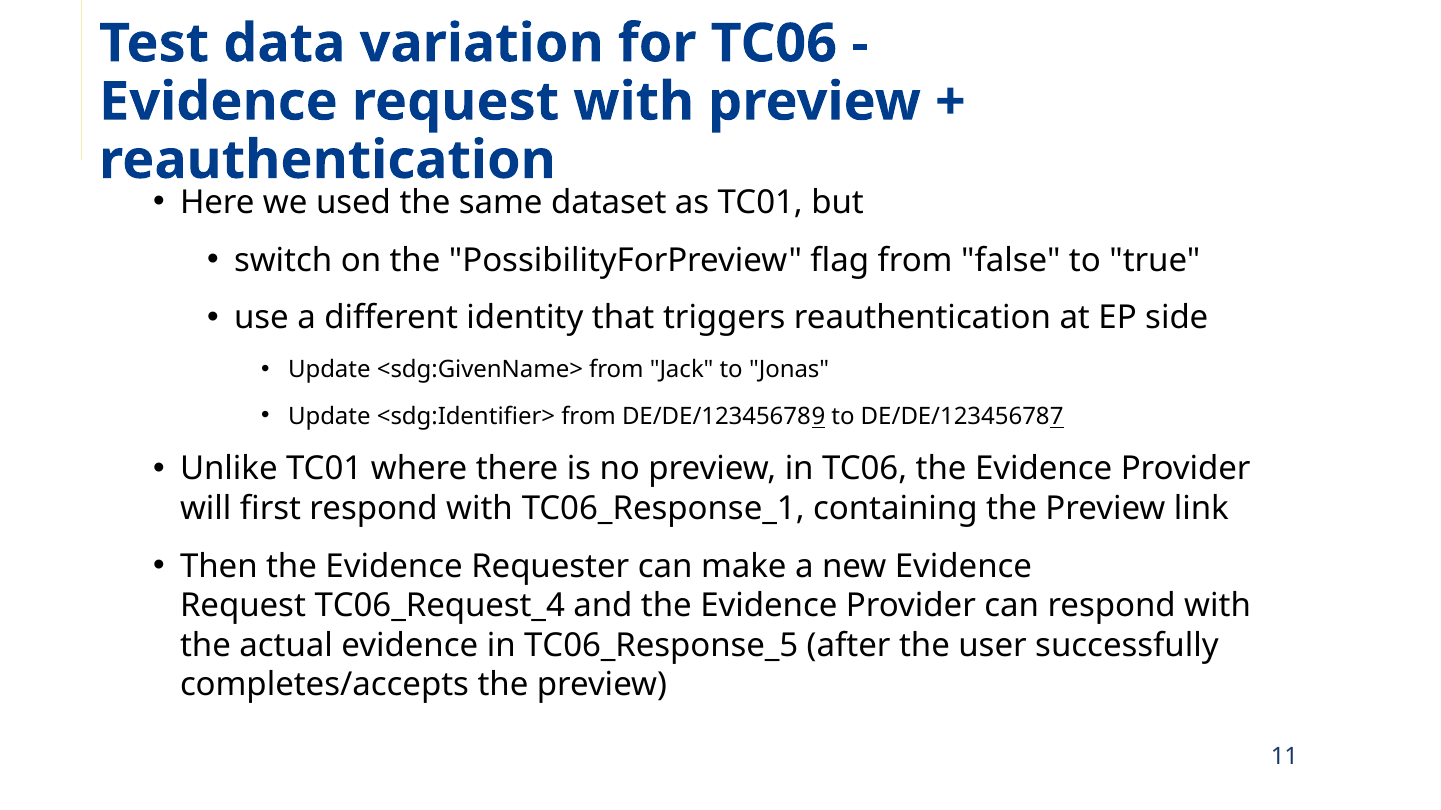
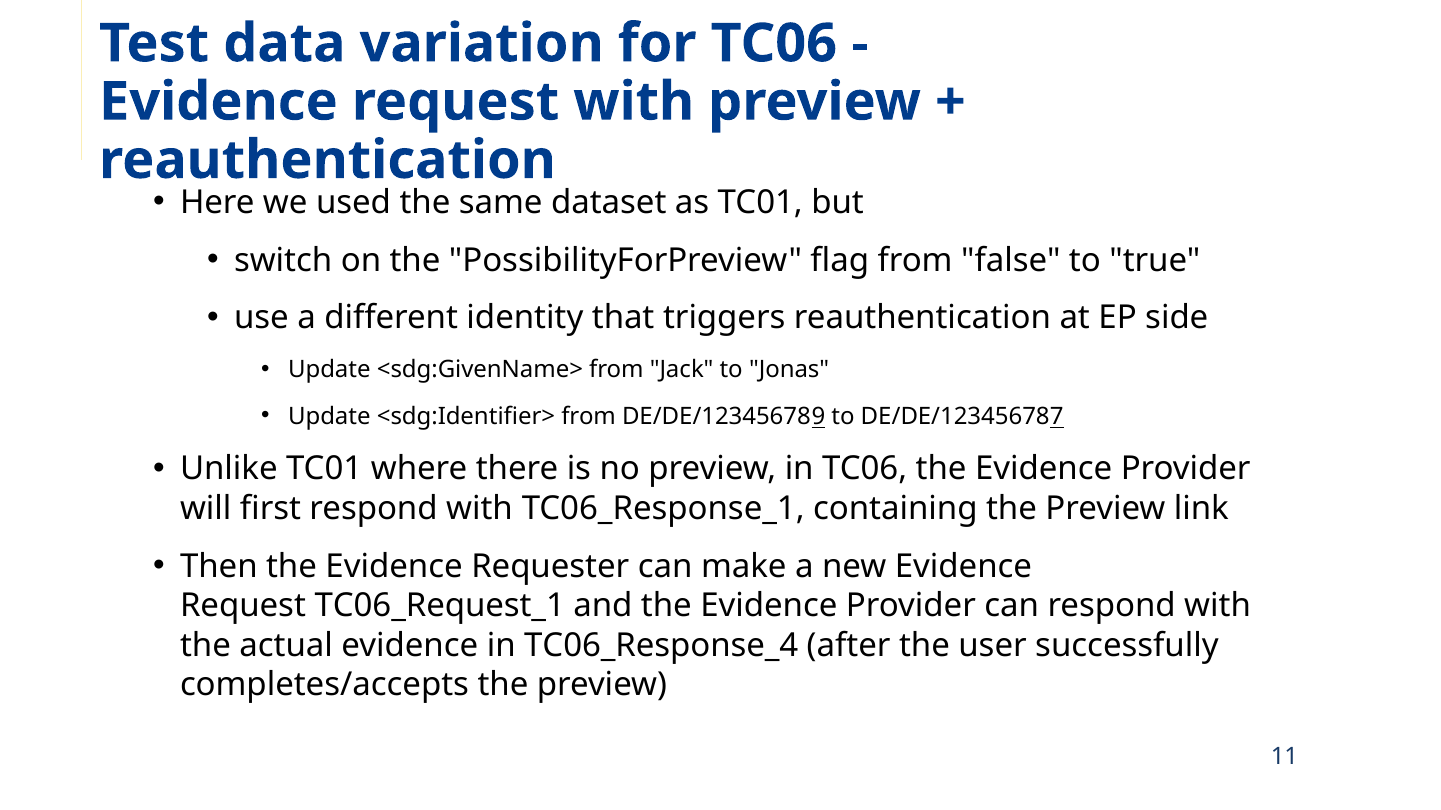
TC06_Request_4: TC06_Request_4 -> TC06_Request_1
TC06_Response_5: TC06_Response_5 -> TC06_Response_4
